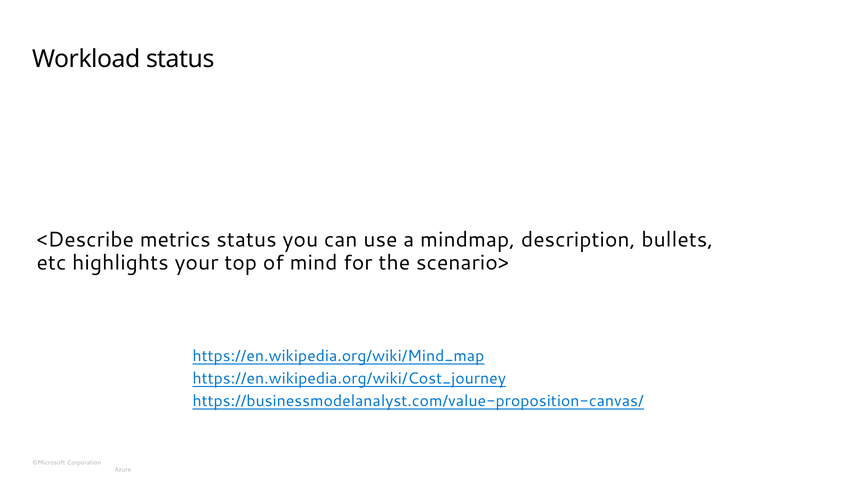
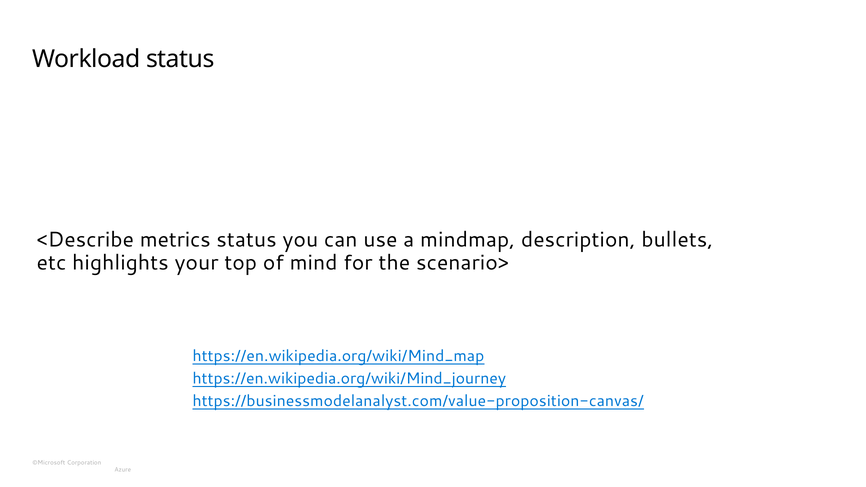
https://en.wikipedia.org/wiki/Cost_journey: https://en.wikipedia.org/wiki/Cost_journey -> https://en.wikipedia.org/wiki/Mind_journey
